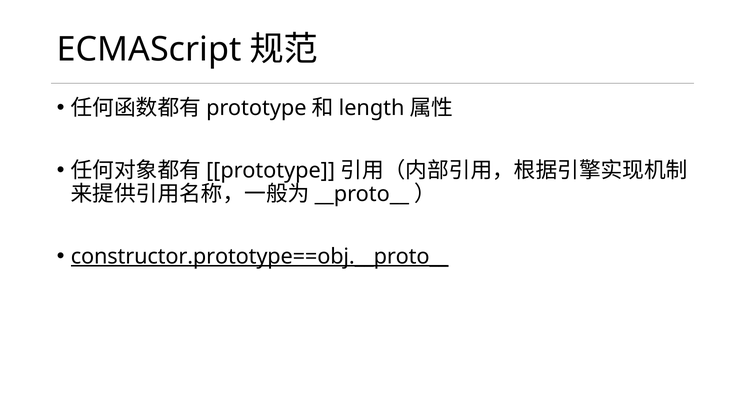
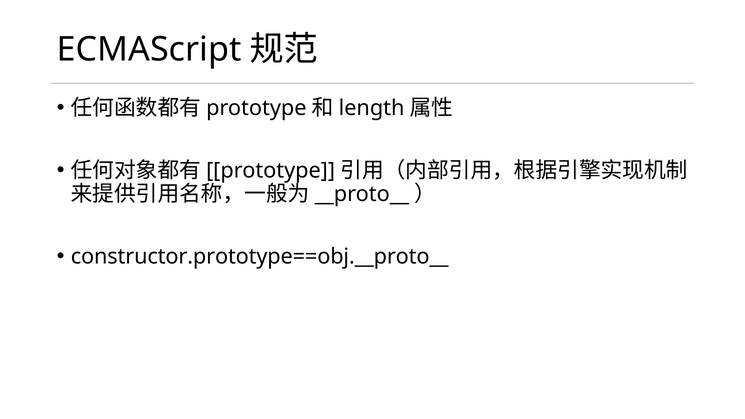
constructor.prototype==obj.__proto__ underline: present -> none
